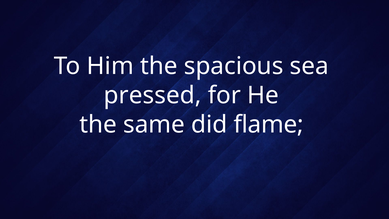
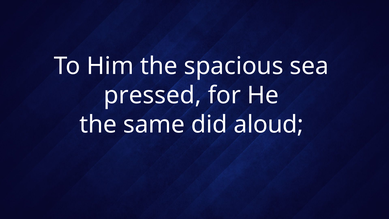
flame: flame -> aloud
